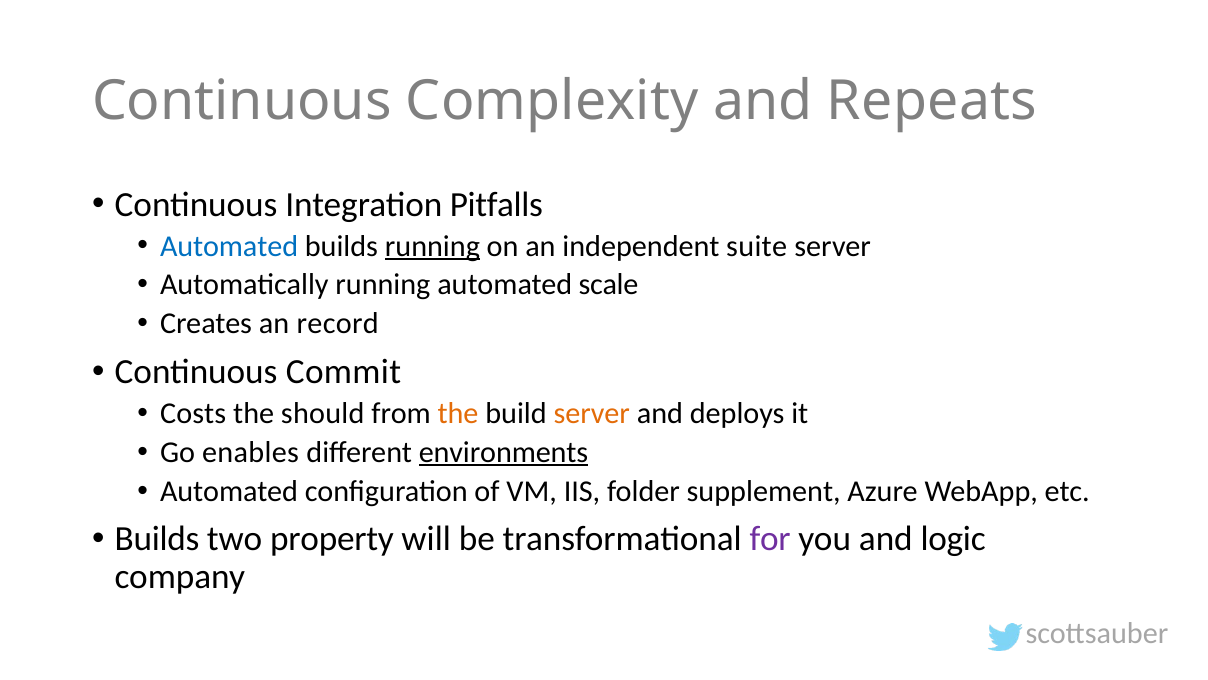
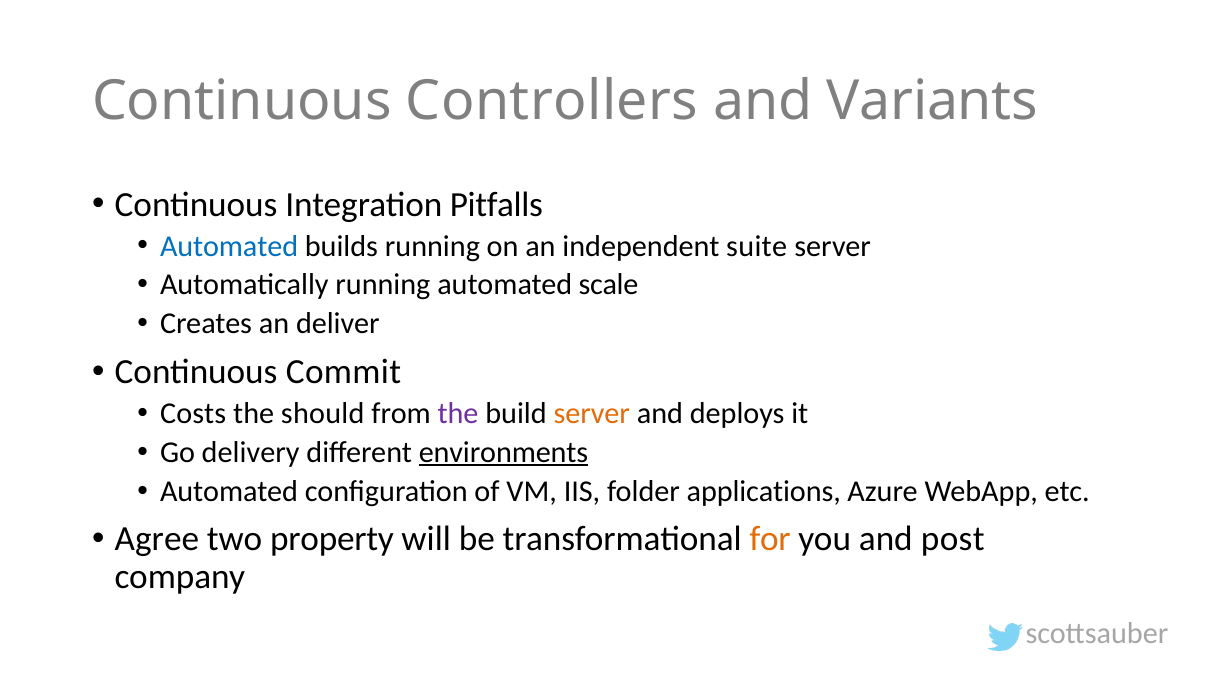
Complexity: Complexity -> Controllers
Repeats: Repeats -> Variants
running at (432, 246) underline: present -> none
record: record -> deliver
the at (458, 413) colour: orange -> purple
enables: enables -> delivery
supplement: supplement -> applications
Builds at (157, 539): Builds -> Agree
for colour: purple -> orange
logic: logic -> post
